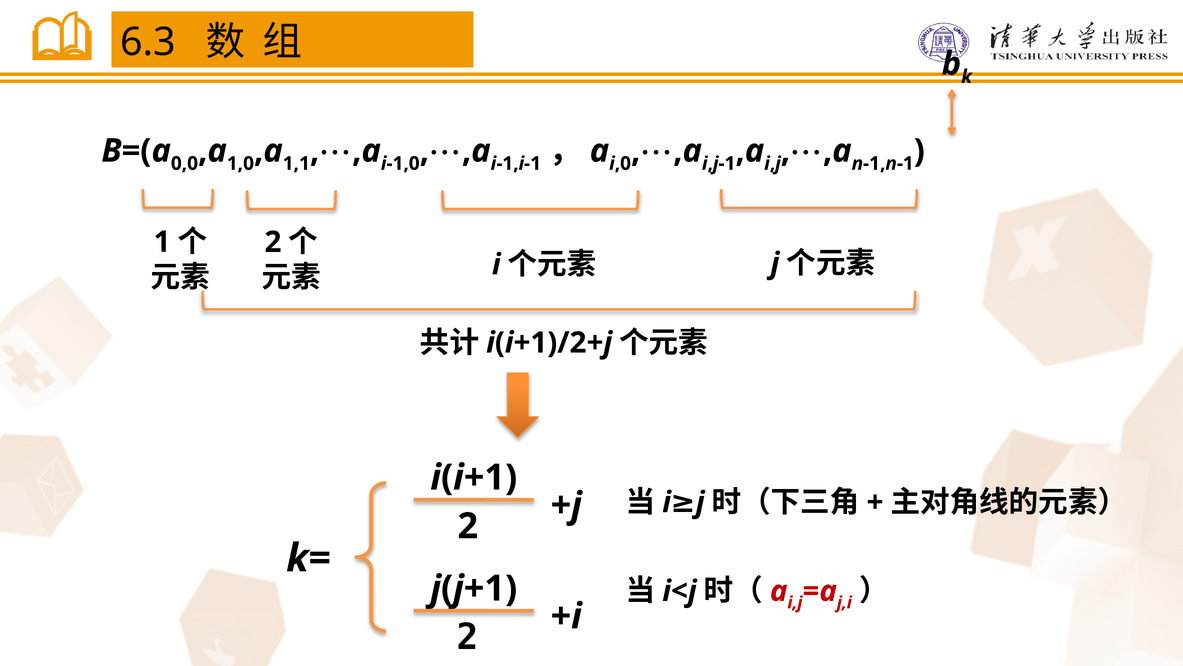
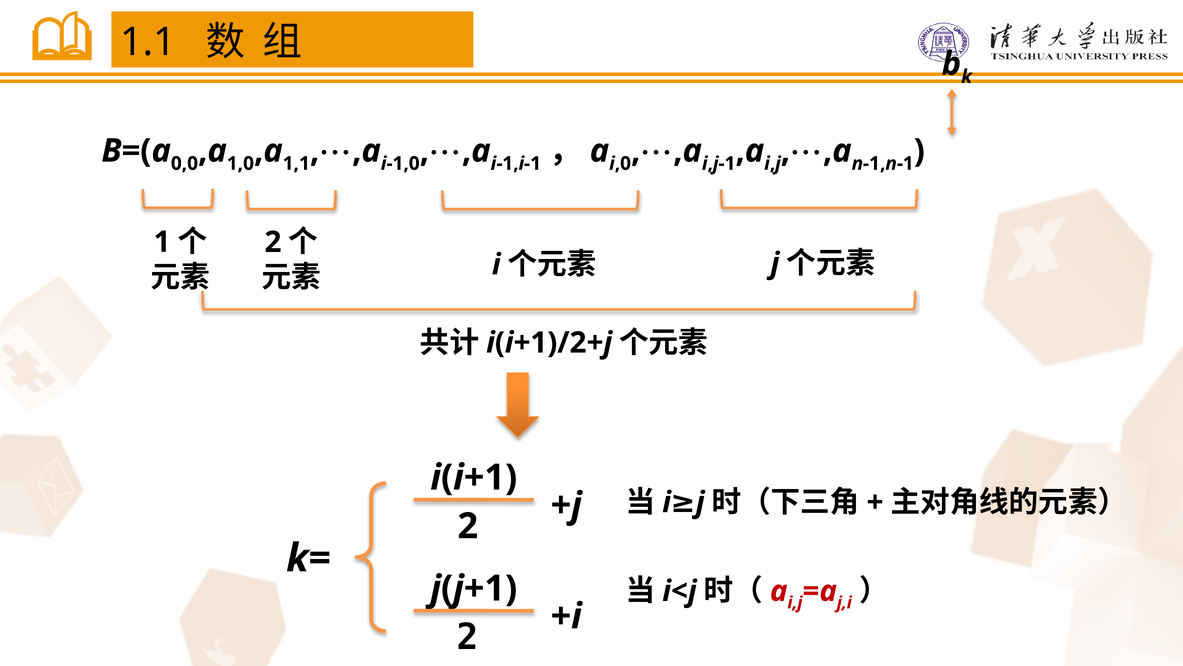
6.3: 6.3 -> 1.1
